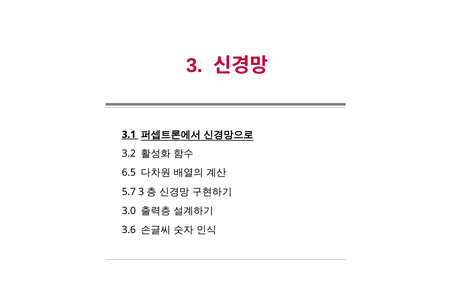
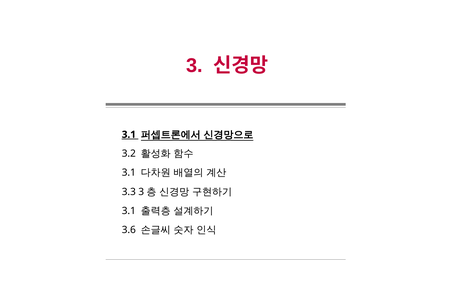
6.5 at (129, 173): 6.5 -> 3.1
5.7: 5.7 -> 3.3
3.0 at (129, 211): 3.0 -> 3.1
